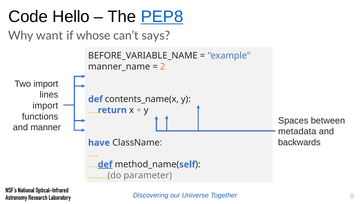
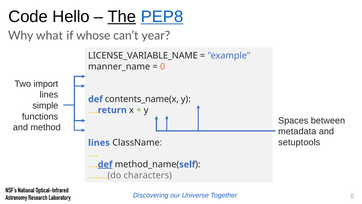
The underline: none -> present
want: want -> what
says: says -> year
BEFORE_VARIABLE_NAME: BEFORE_VARIABLE_NAME -> LICENSE_VARIABLE_NAME
2: 2 -> 0
import at (45, 105): import -> simple
manner: manner -> method
backwards: backwards -> setuptools
have at (99, 142): have -> lines
parameter: parameter -> characters
